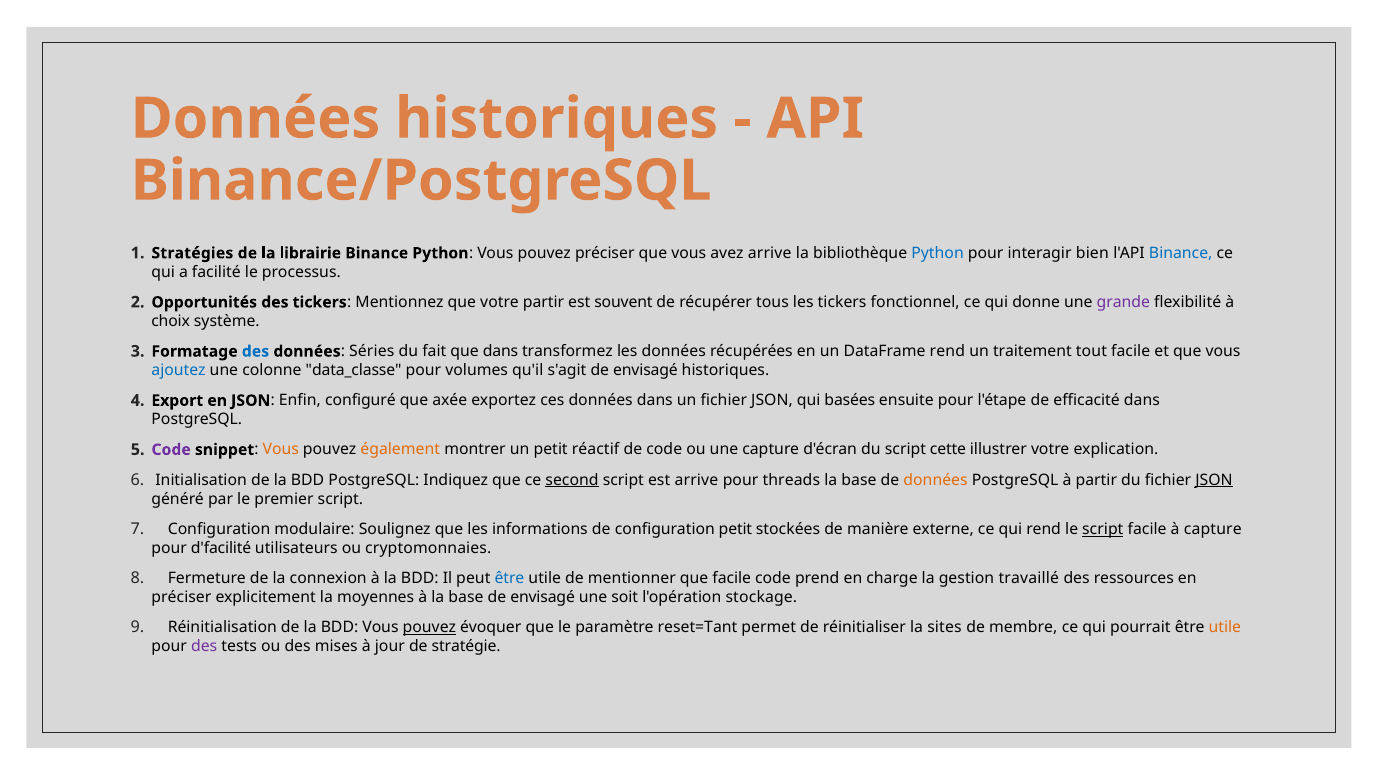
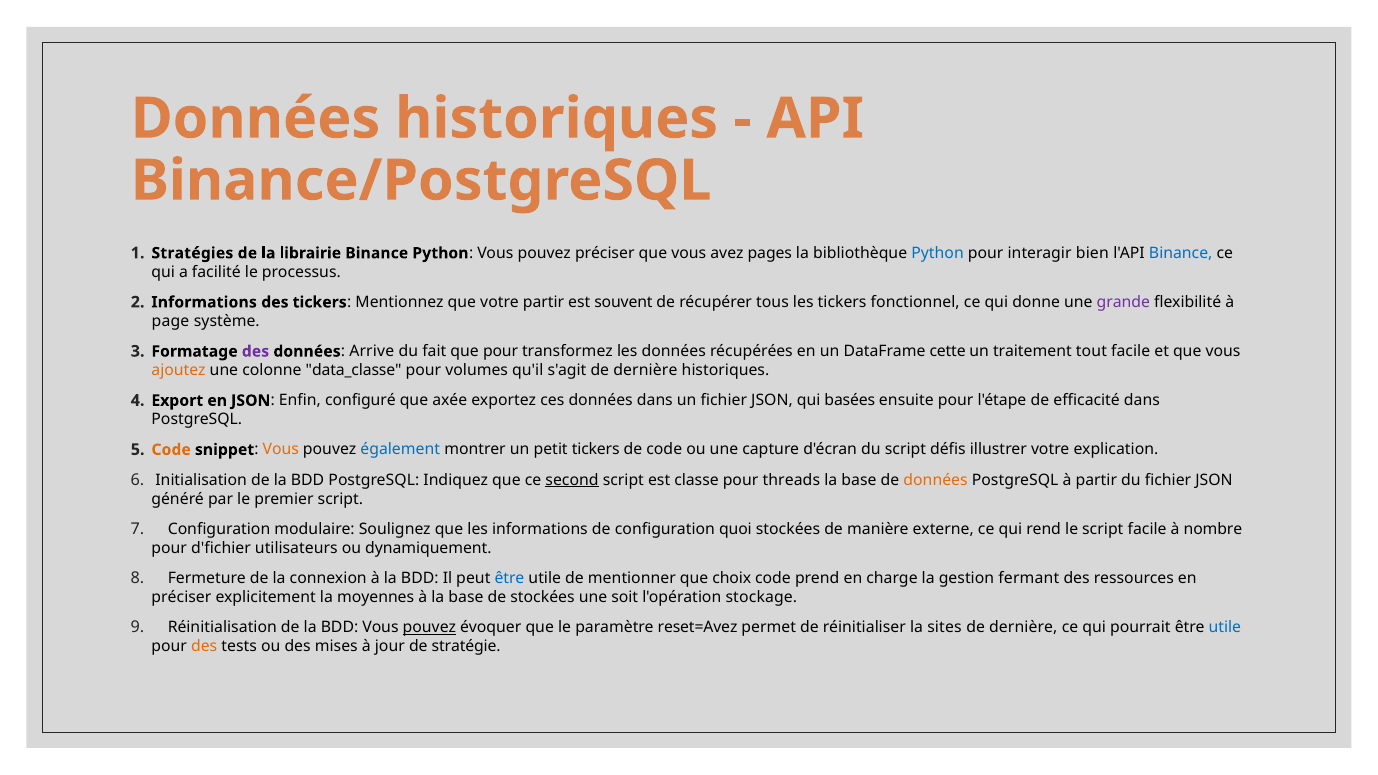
avez arrive: arrive -> pages
Opportunités at (204, 302): Opportunités -> Informations
choix: choix -> page
des at (255, 351) colour: blue -> purple
Séries: Séries -> Arrive
que dans: dans -> pour
DataFrame rend: rend -> cette
ajoutez colour: blue -> orange
s'agit de envisagé: envisagé -> dernière
Code at (171, 450) colour: purple -> orange
également colour: orange -> blue
petit réactif: réactif -> tickers
cette: cette -> défis
est arrive: arrive -> classe
JSON at (1214, 480) underline: present -> none
configuration petit: petit -> quoi
script at (1103, 529) underline: present -> none
à capture: capture -> nombre
d'facilité: d'facilité -> d'fichier
cryptomonnaies: cryptomonnaies -> dynamiquement
que facile: facile -> choix
travaillé: travaillé -> fermant
base de envisagé: envisagé -> stockées
reset=Tant: reset=Tant -> reset=Avez
membre at (1023, 628): membre -> dernière
utile at (1225, 628) colour: orange -> blue
des at (204, 646) colour: purple -> orange
